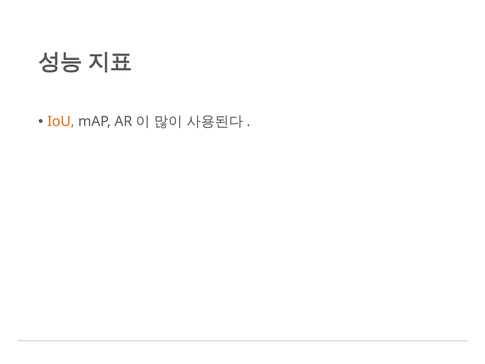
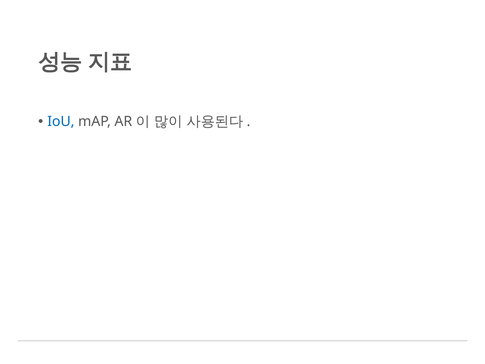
IoU colour: orange -> blue
